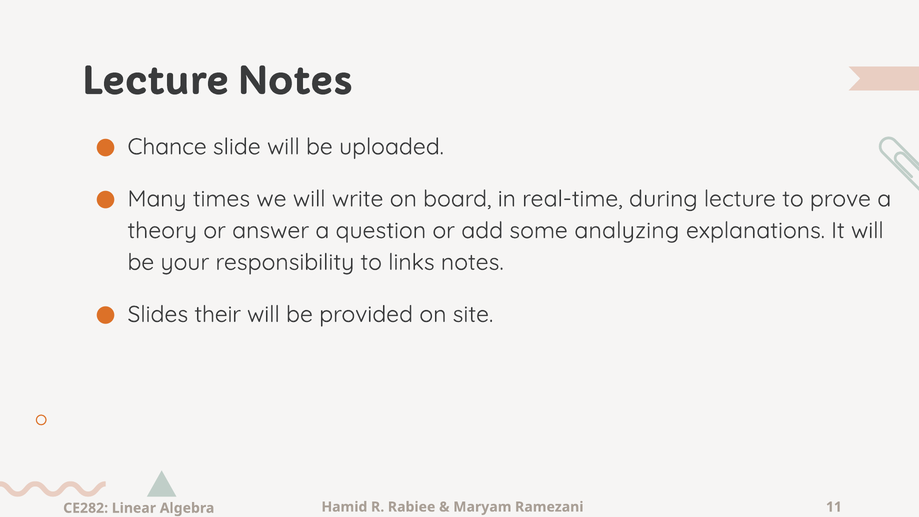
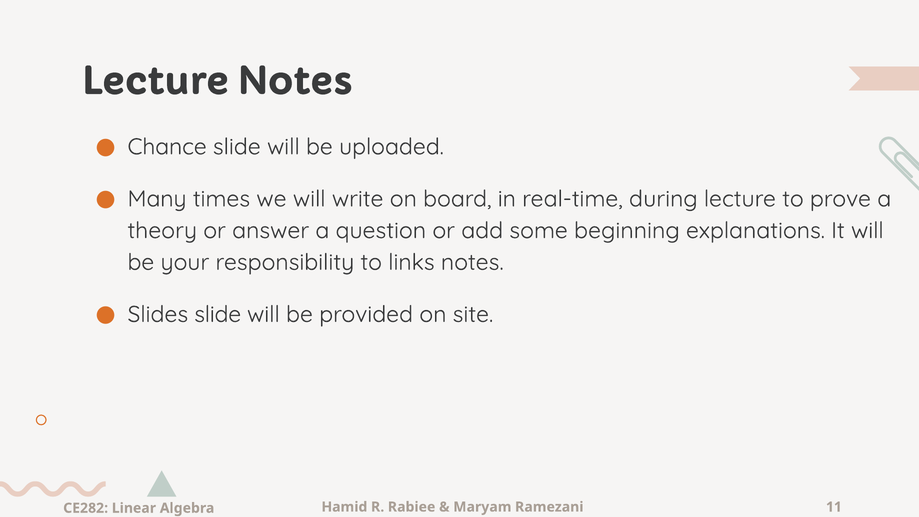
analyzing: analyzing -> beginning
Slides their: their -> slide
